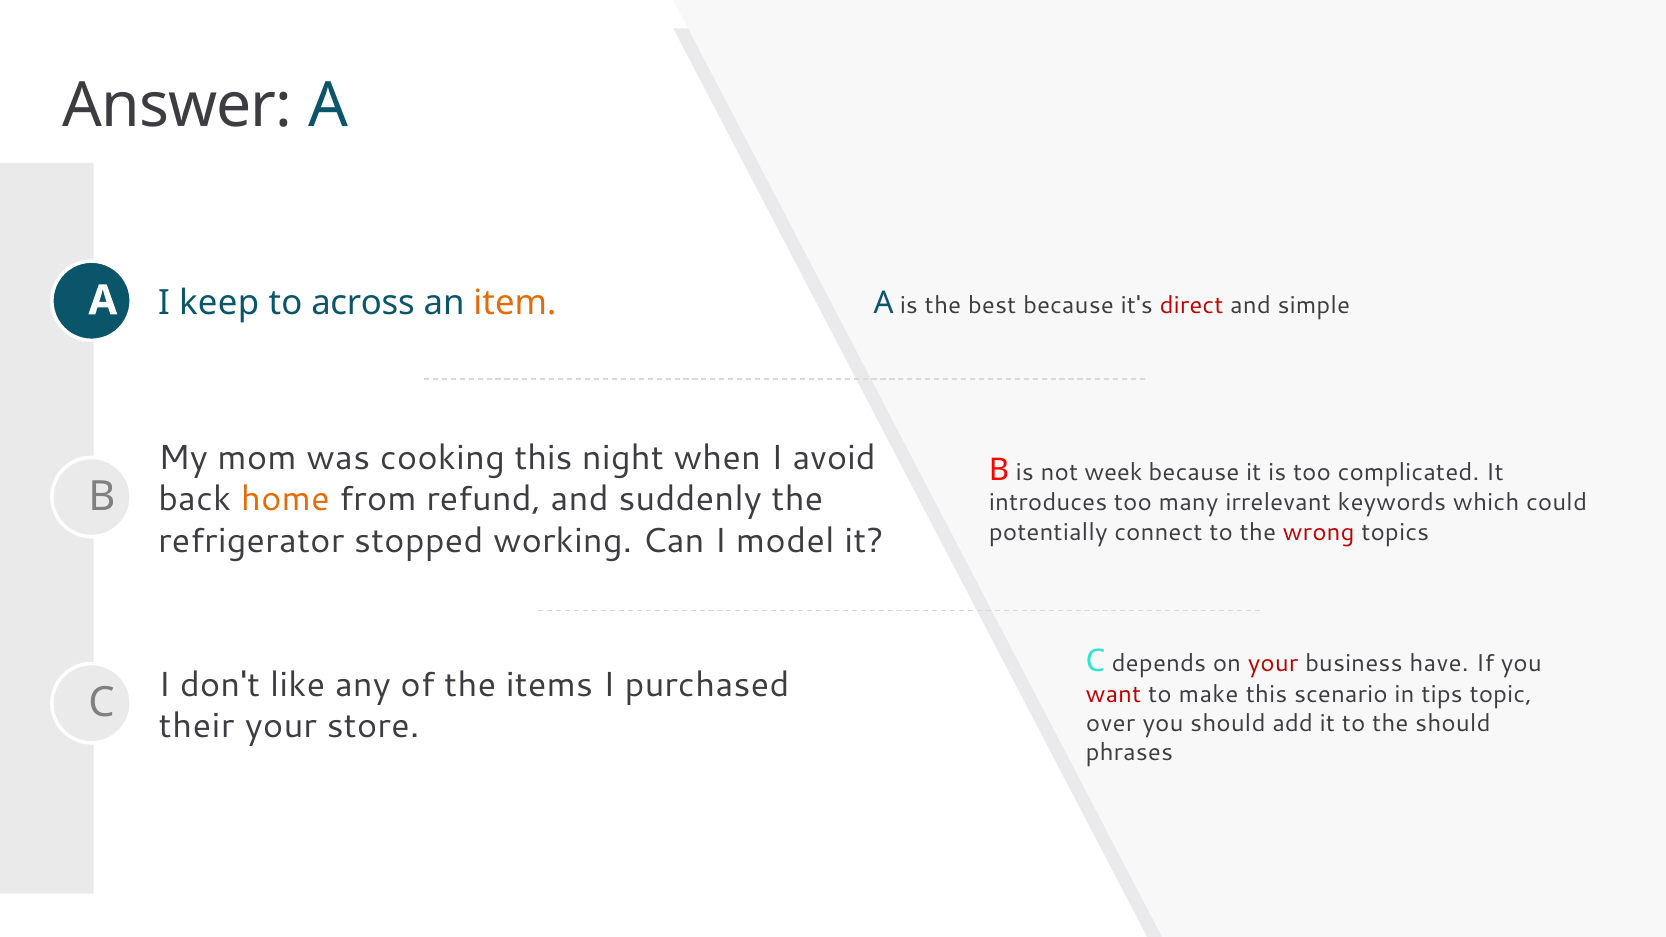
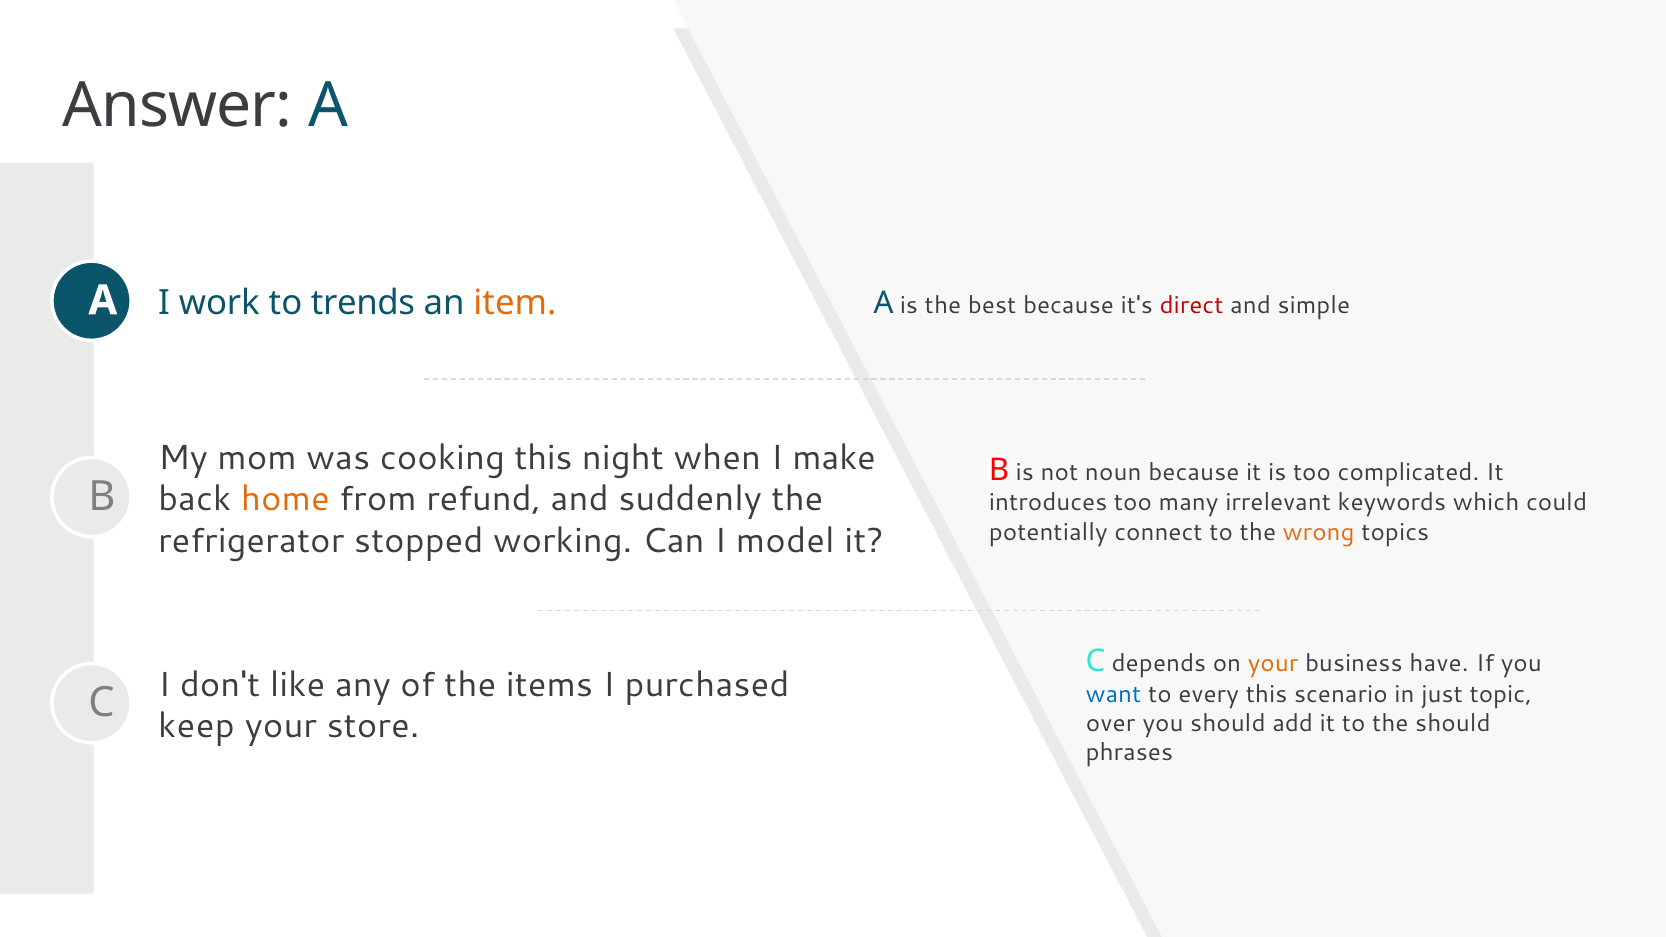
keep: keep -> work
across: across -> trends
avoid: avoid -> make
week: week -> noun
wrong colour: red -> orange
your at (1273, 664) colour: red -> orange
want colour: red -> blue
make: make -> every
tips: tips -> just
their: their -> keep
